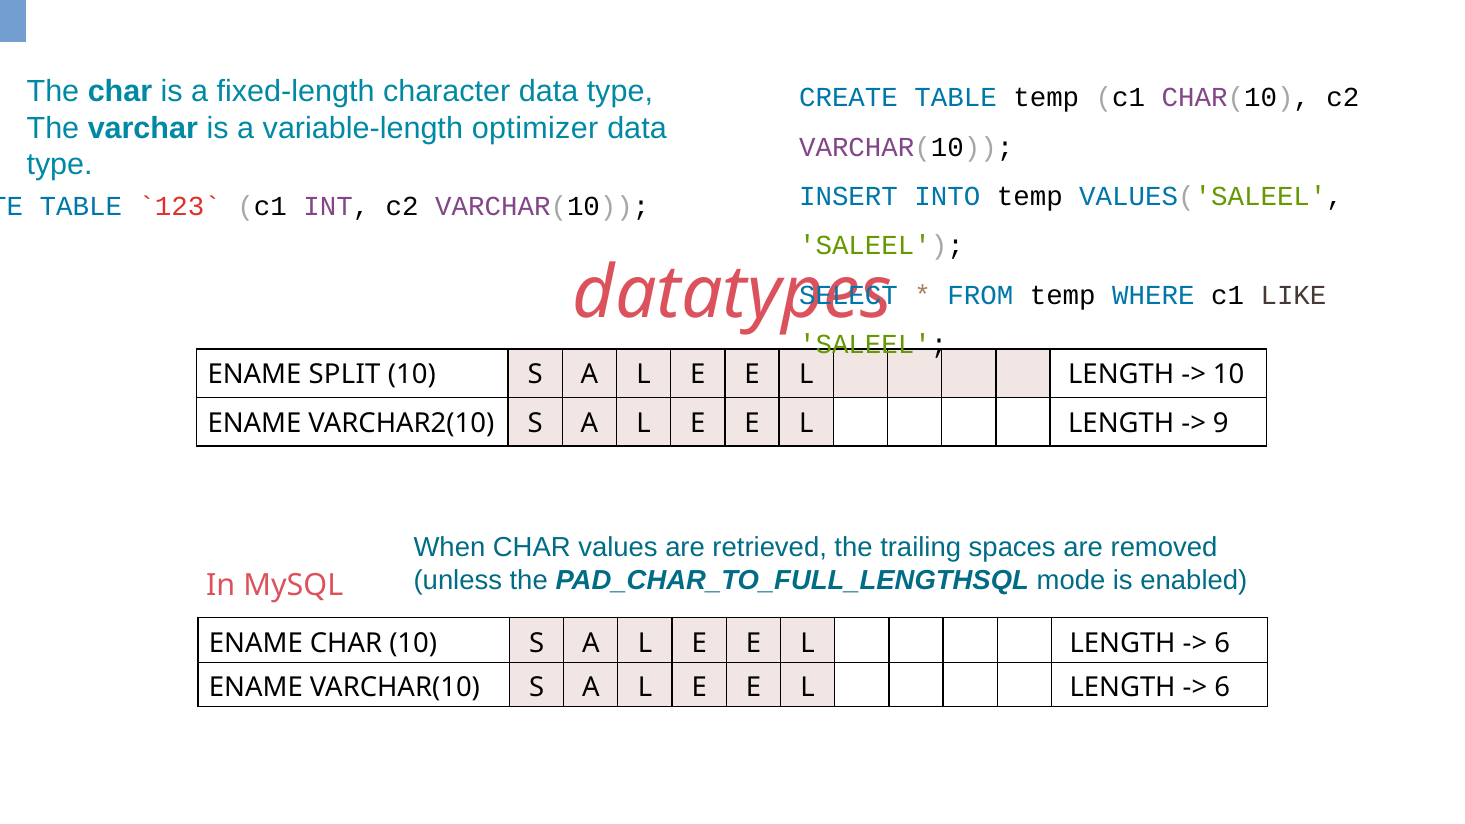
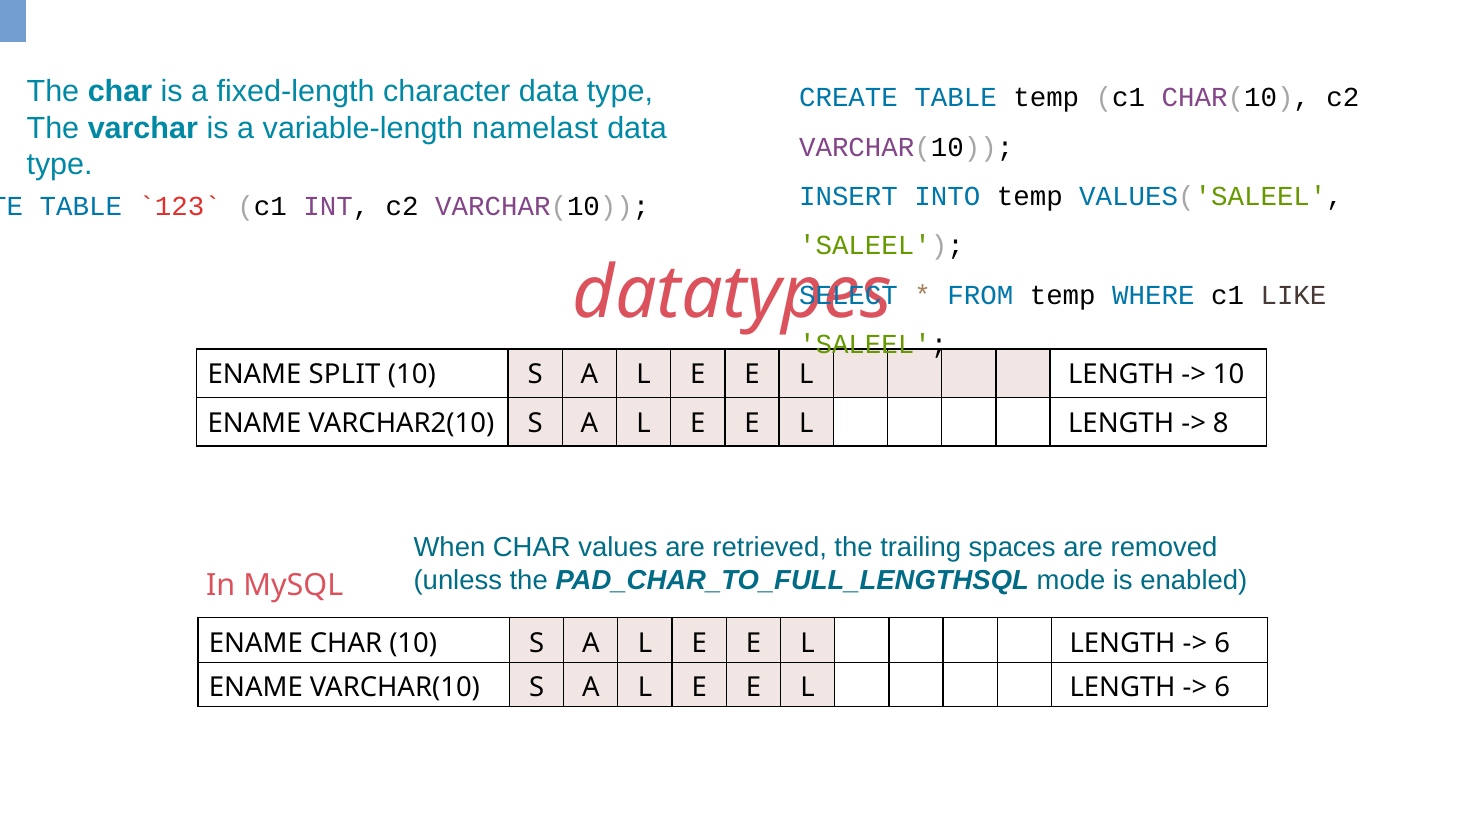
optimizer: optimizer -> namelast
9: 9 -> 8
